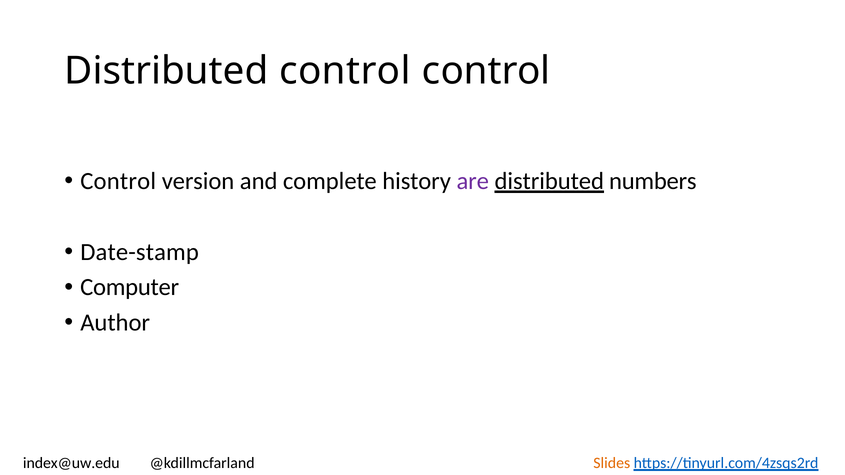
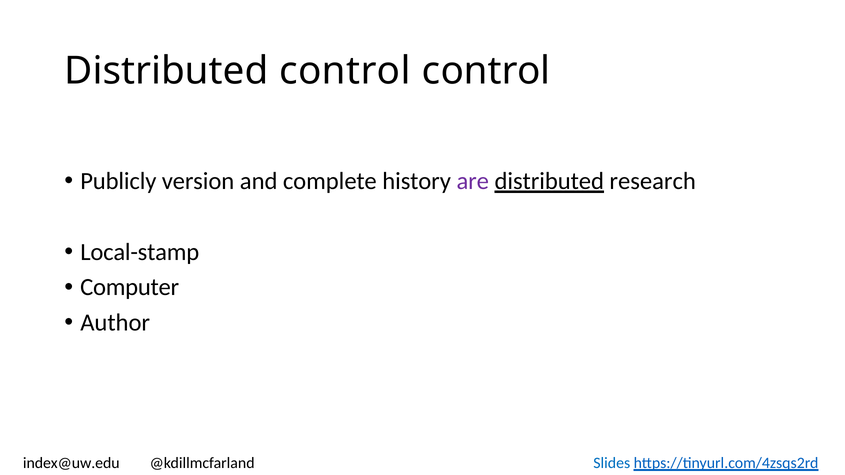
Control at (118, 181): Control -> Publicly
numbers: numbers -> research
Date-stamp: Date-stamp -> Local-stamp
Slides colour: orange -> blue
